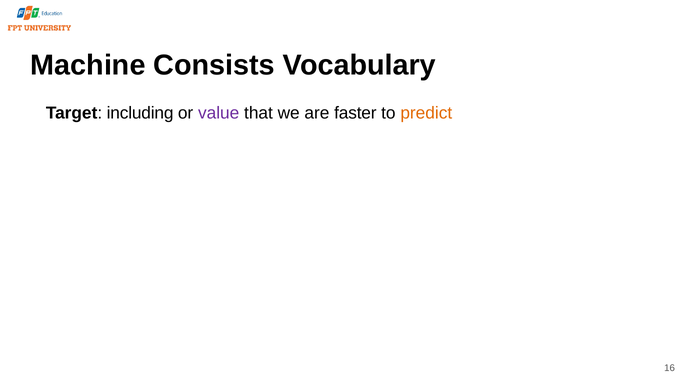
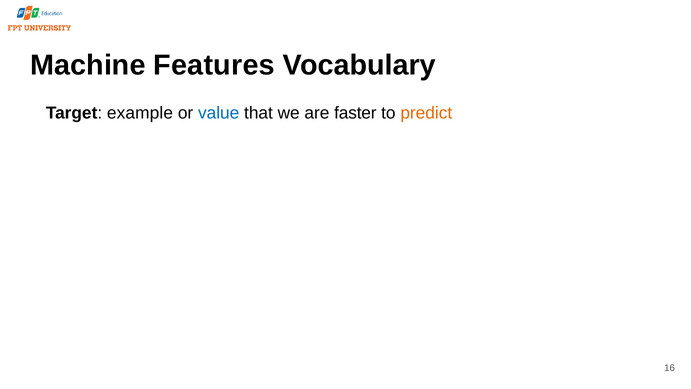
Consists: Consists -> Features
including: including -> example
value colour: purple -> blue
